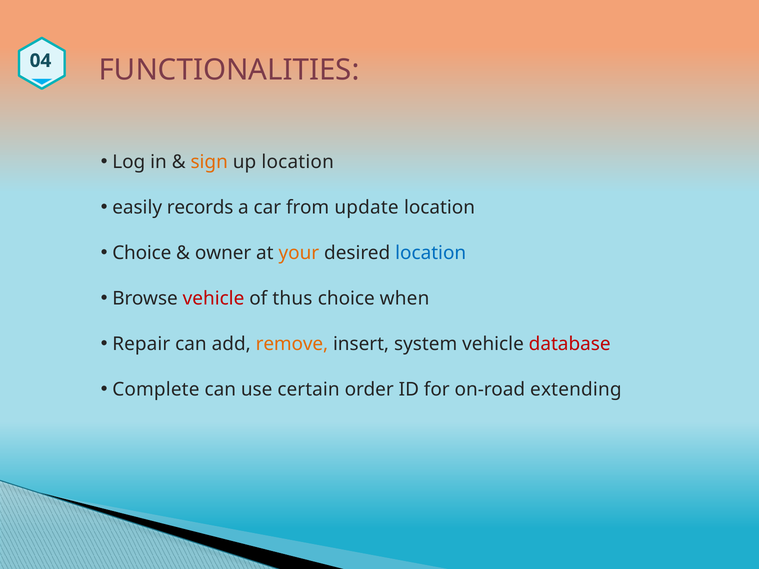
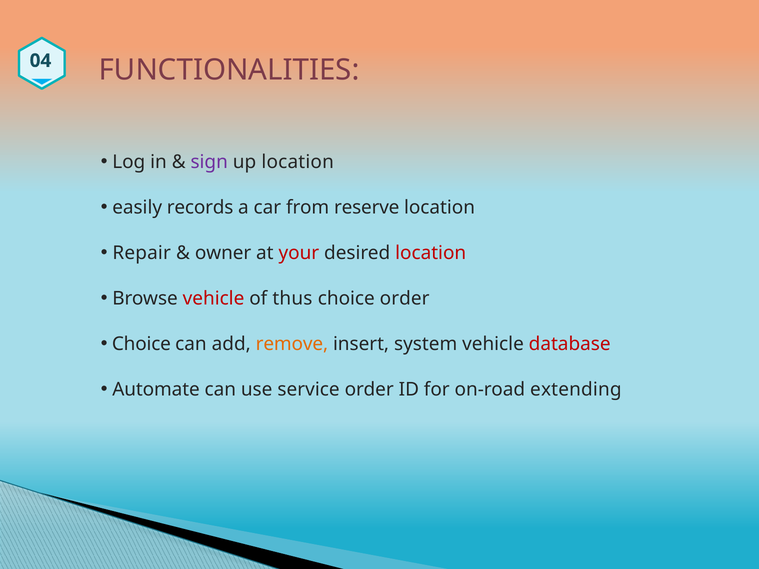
sign colour: orange -> purple
update: update -> reserve
Choice at (142, 253): Choice -> Repair
your colour: orange -> red
location at (431, 253) colour: blue -> red
choice when: when -> order
Repair at (141, 344): Repair -> Choice
Complete: Complete -> Automate
certain: certain -> service
